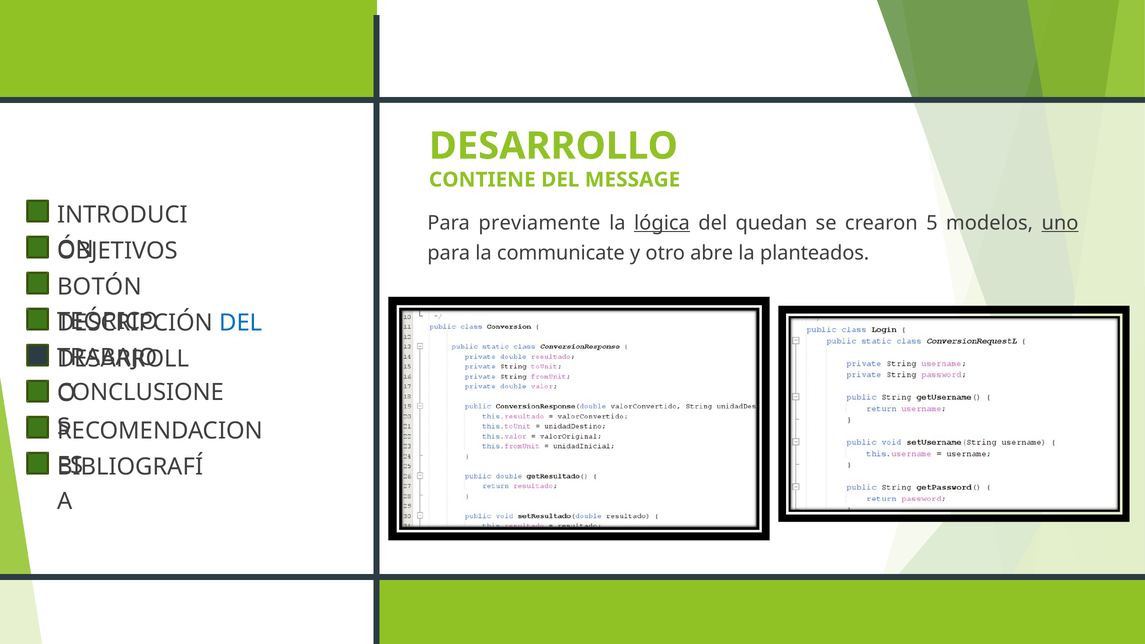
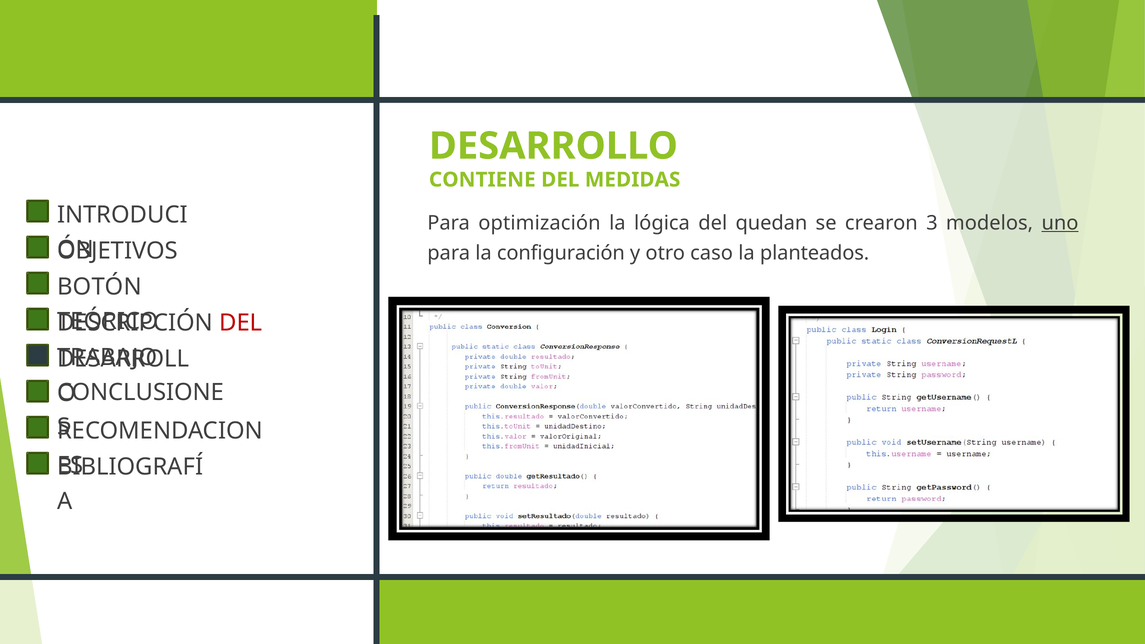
MESSAGE: MESSAGE -> MEDIDAS
previamente: previamente -> optimización
lógica underline: present -> none
5: 5 -> 3
communicate: communicate -> configuración
abre: abre -> caso
DEL at (241, 323) colour: blue -> red
